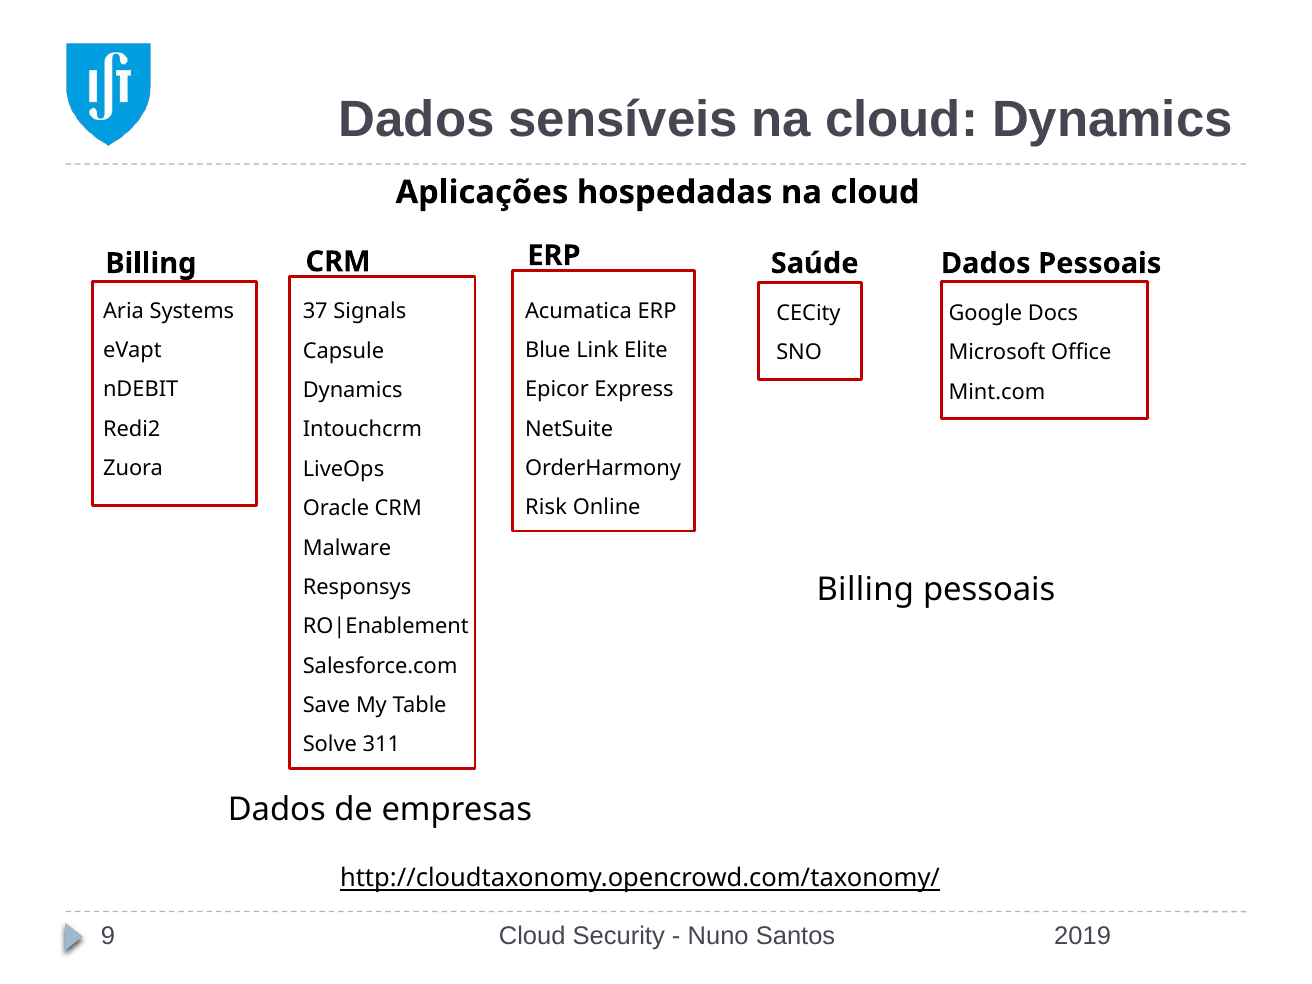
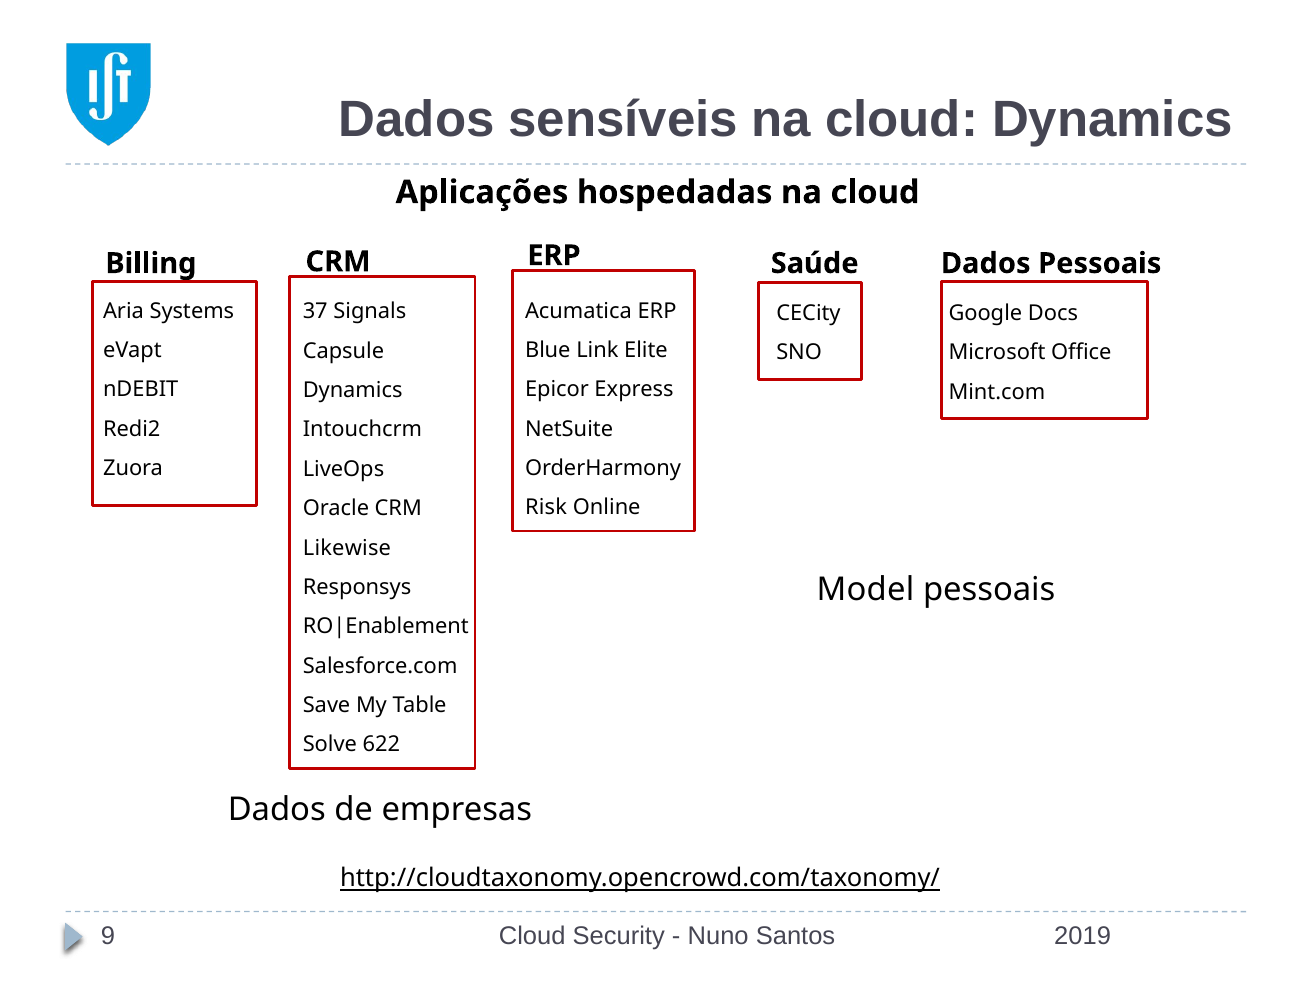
Malware: Malware -> Likewise
Billing at (865, 590): Billing -> Model
311: 311 -> 622
